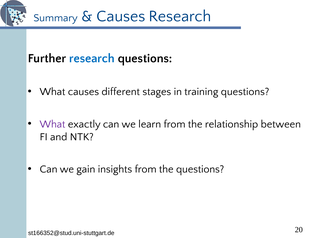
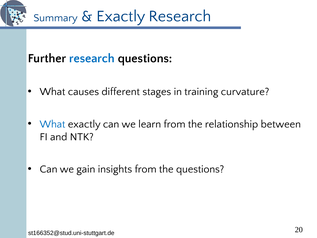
Causes at (121, 16): Causes -> Exactly
training questions: questions -> curvature
What at (53, 124) colour: purple -> blue
